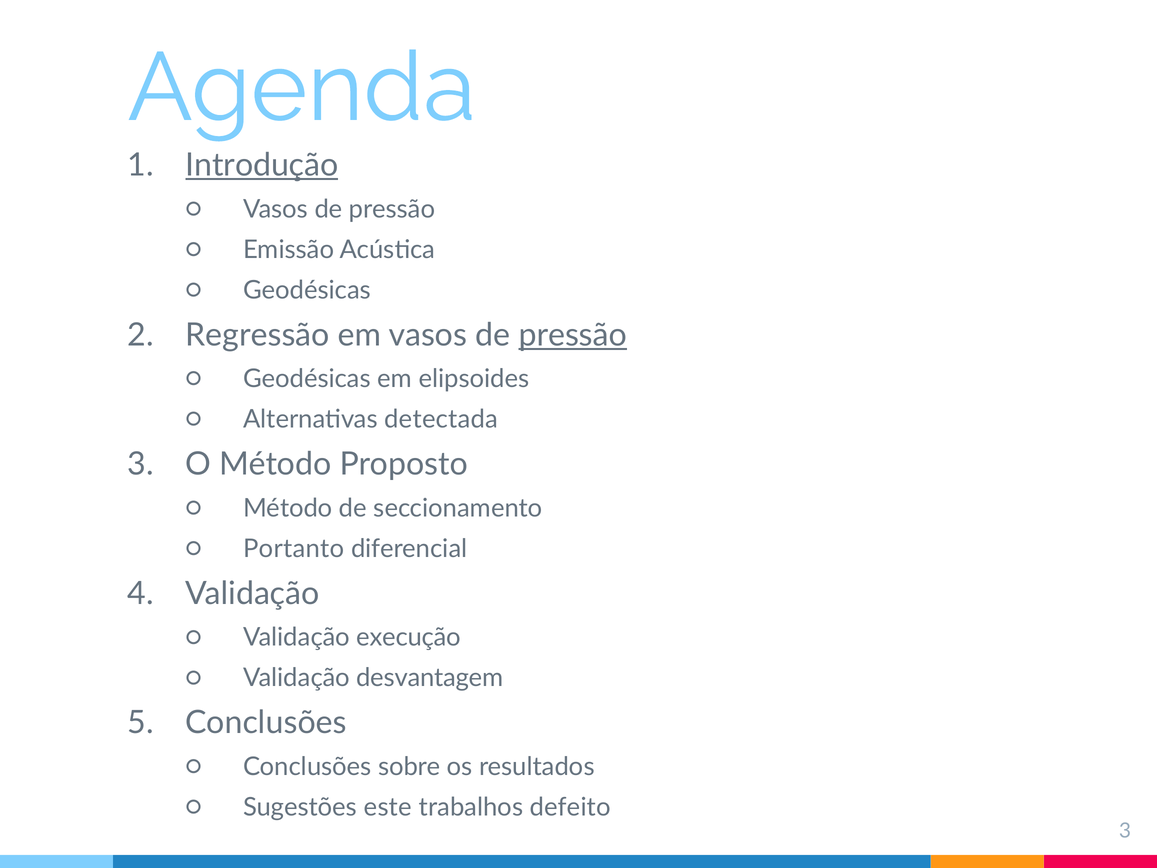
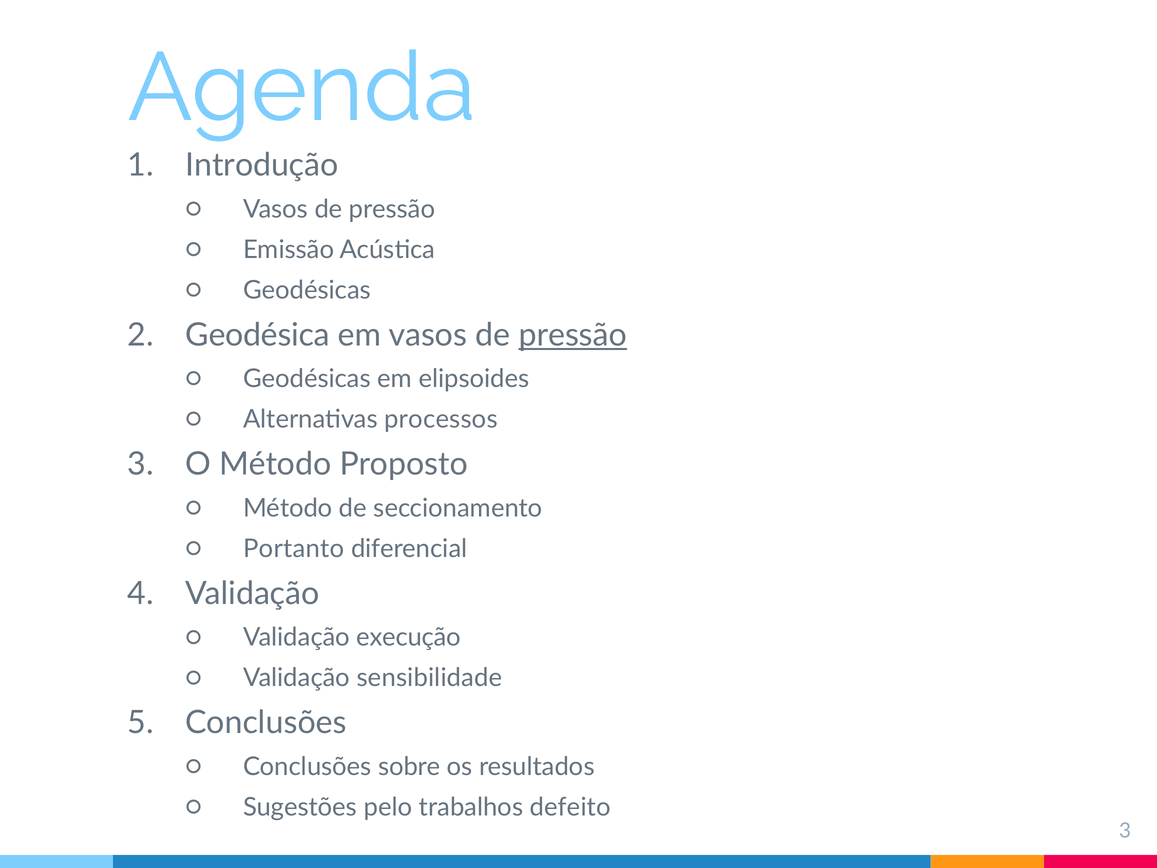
Introdução underline: present -> none
Regressão: Regressão -> Geodésica
detectada: detectada -> processos
desvantagem: desvantagem -> sensibilidade
este: este -> pelo
